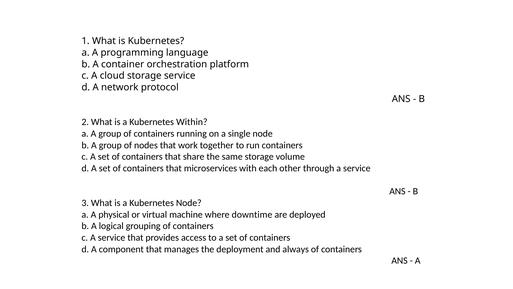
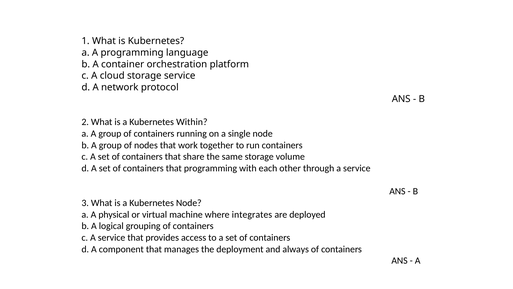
that microservices: microservices -> programming
downtime: downtime -> integrates
